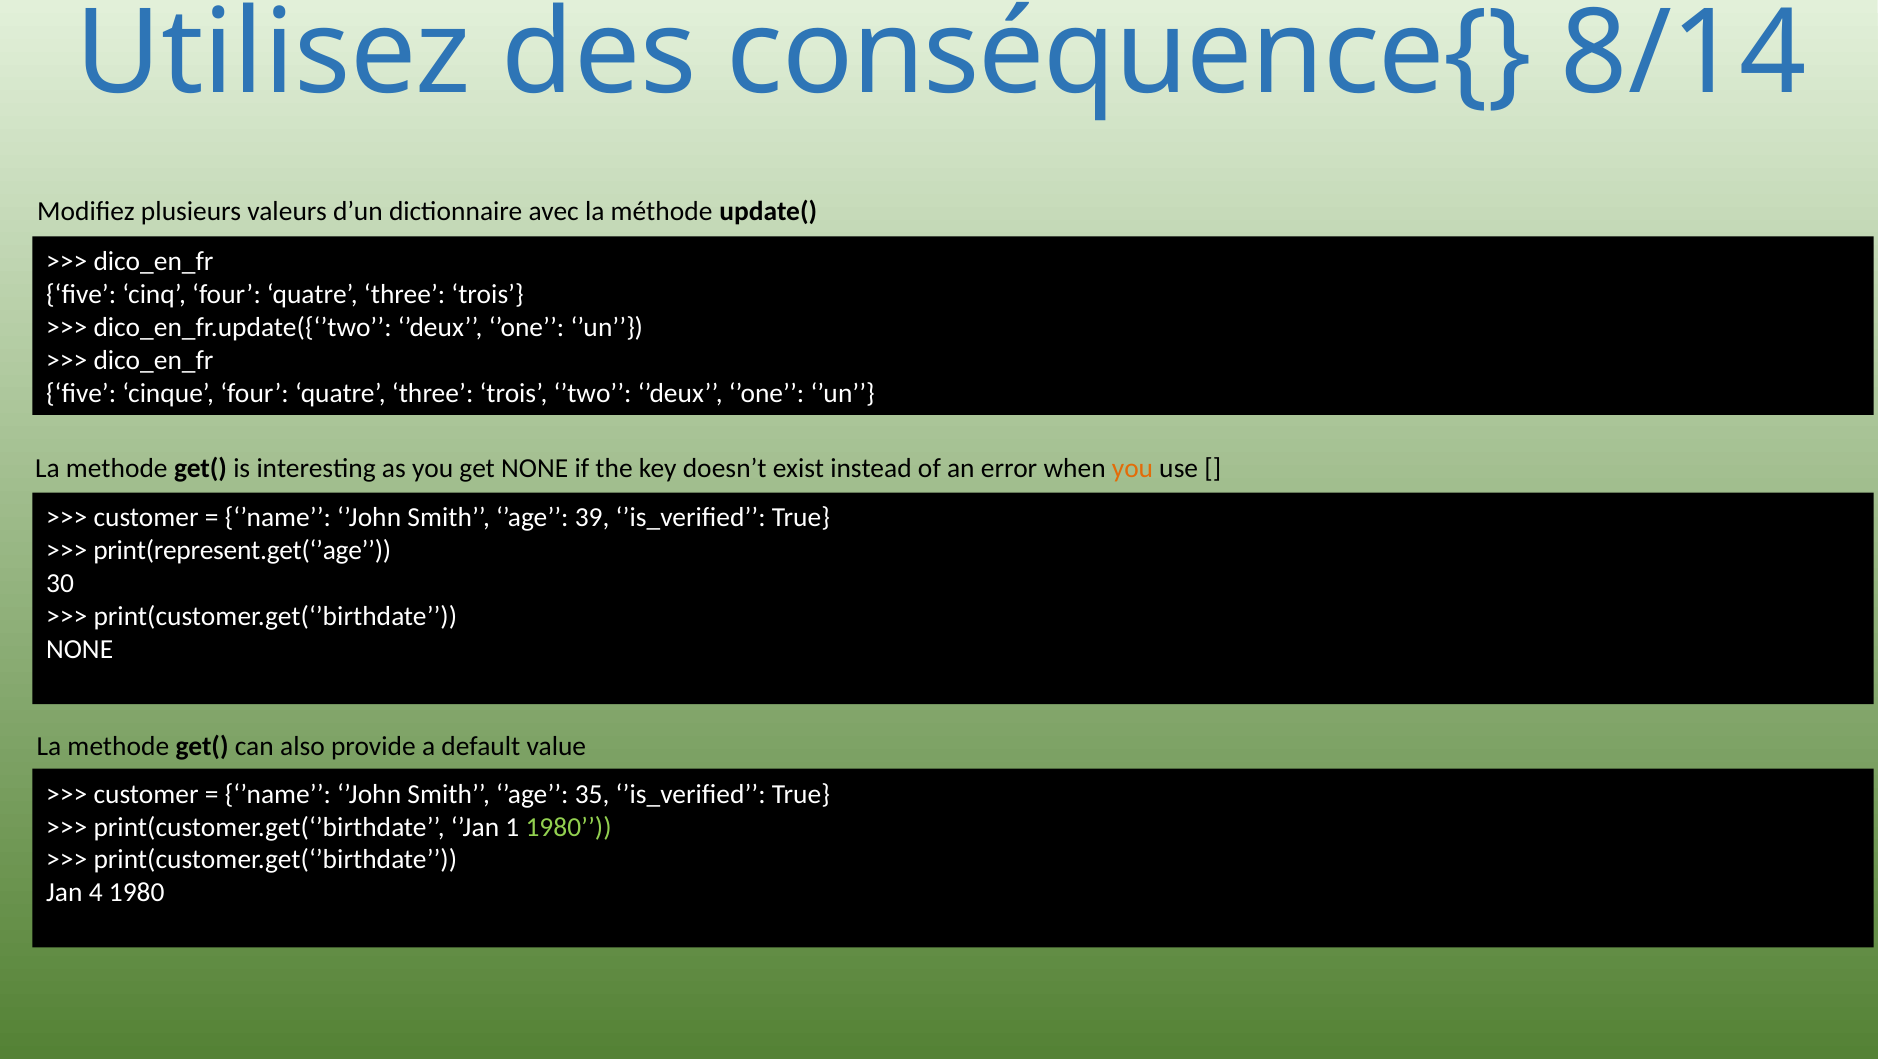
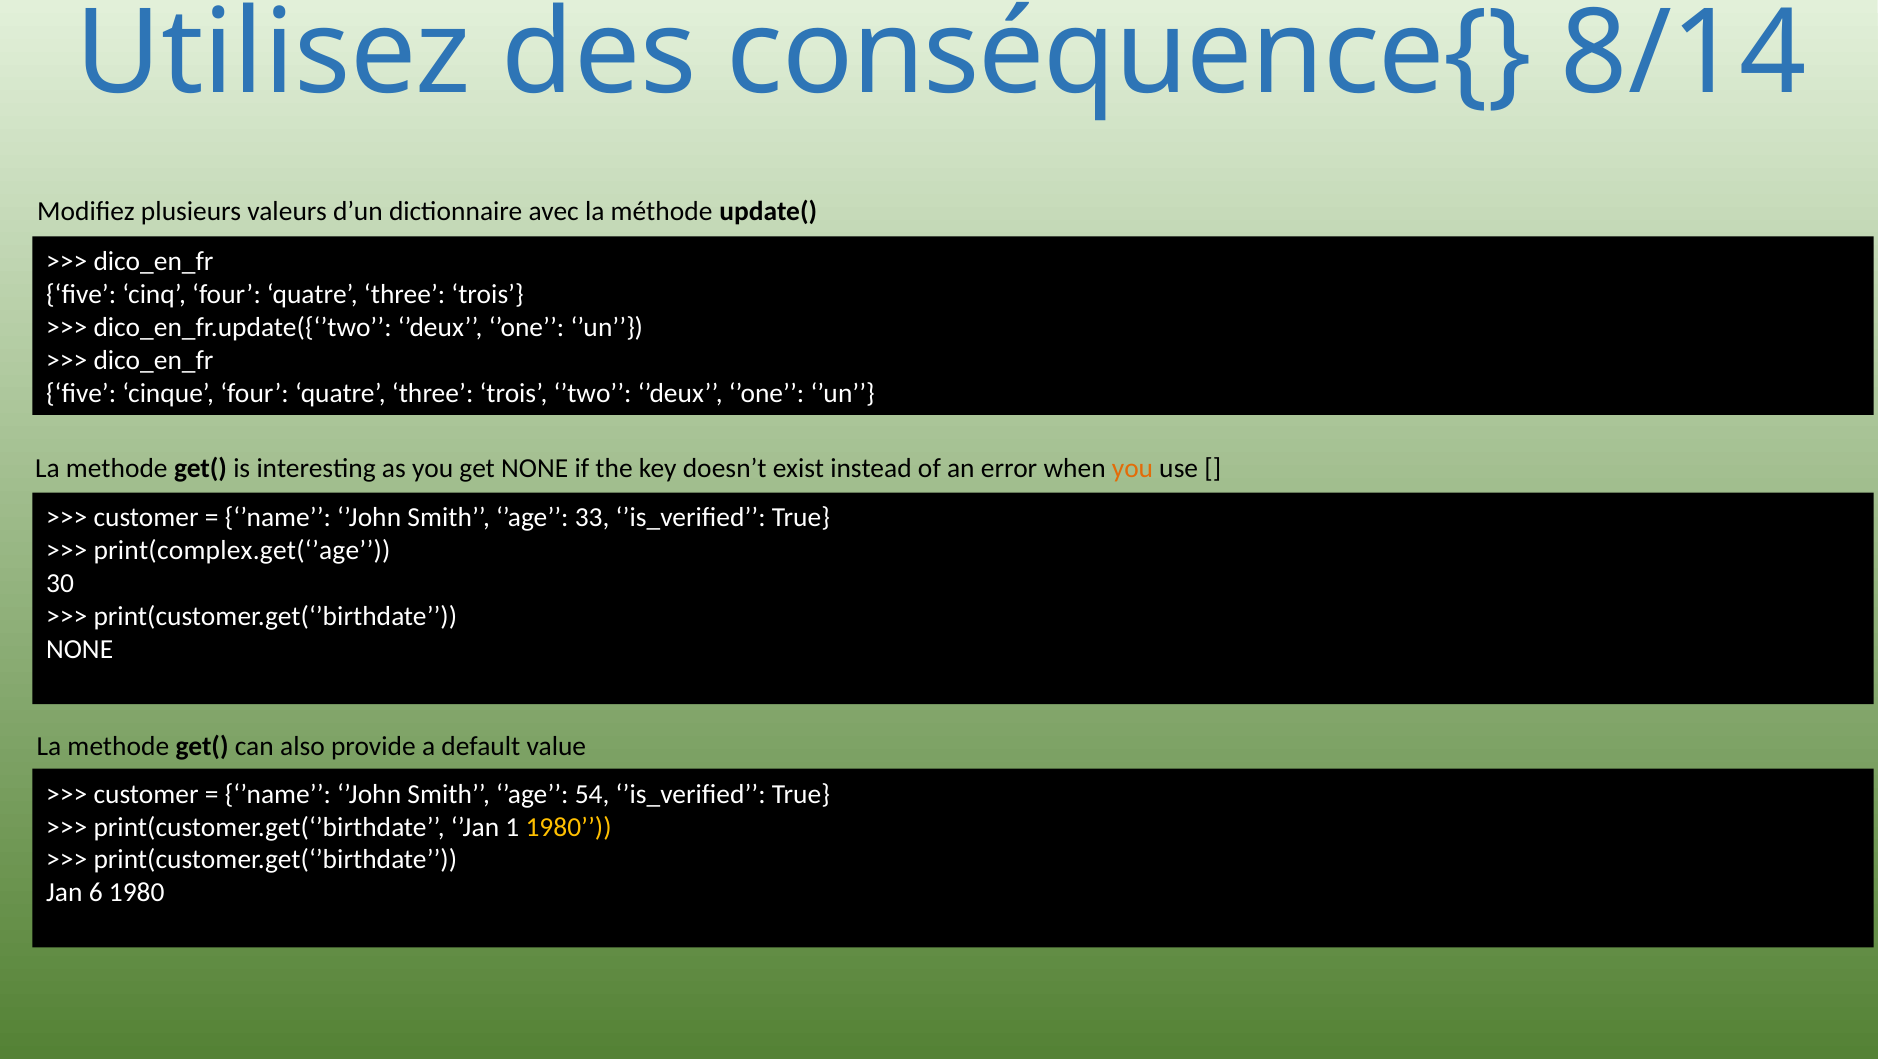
39: 39 -> 33
print(represent.get(‘’age: print(represent.get(‘’age -> print(complex.get(‘’age
35: 35 -> 54
1980 at (569, 827) colour: light green -> yellow
4: 4 -> 6
